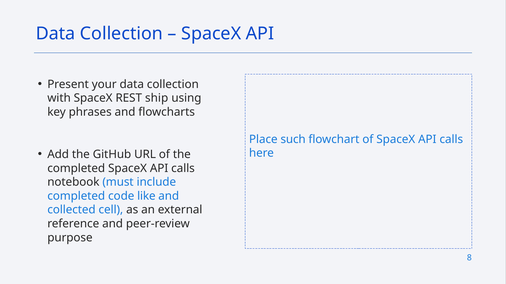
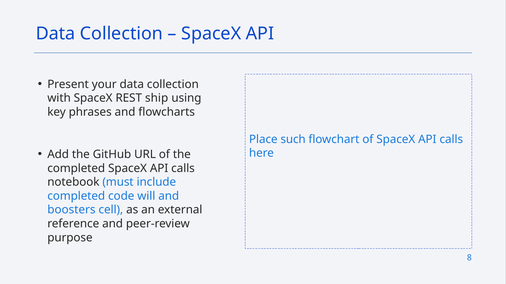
like: like -> will
collected: collected -> boosters
